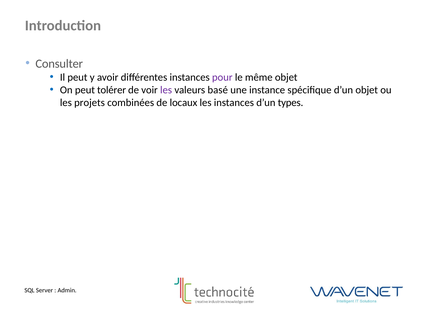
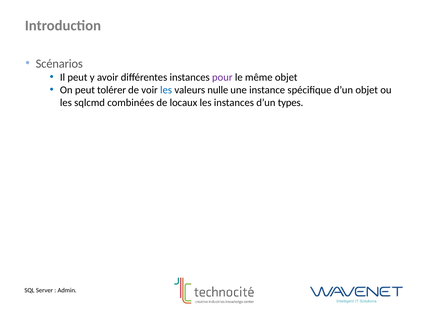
Consulter: Consulter -> Scénarios
les at (166, 90) colour: purple -> blue
basé: basé -> nulle
projets: projets -> sqlcmd
